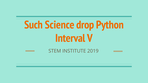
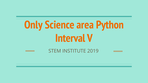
Such: Such -> Only
drop: drop -> area
